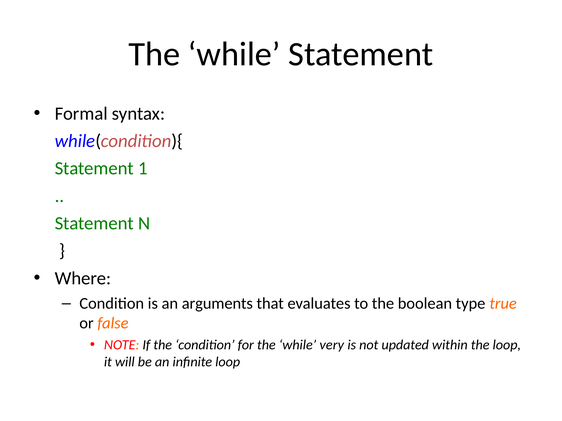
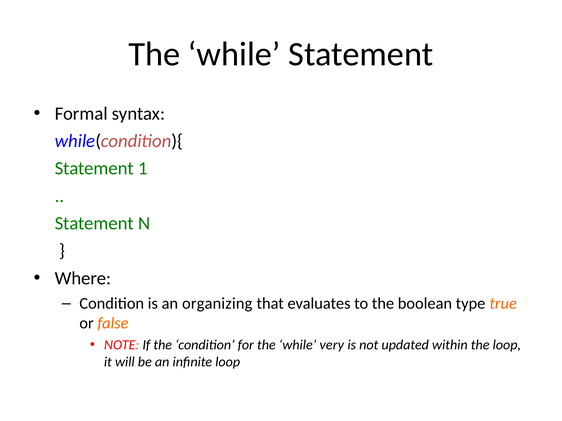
arguments: arguments -> organizing
